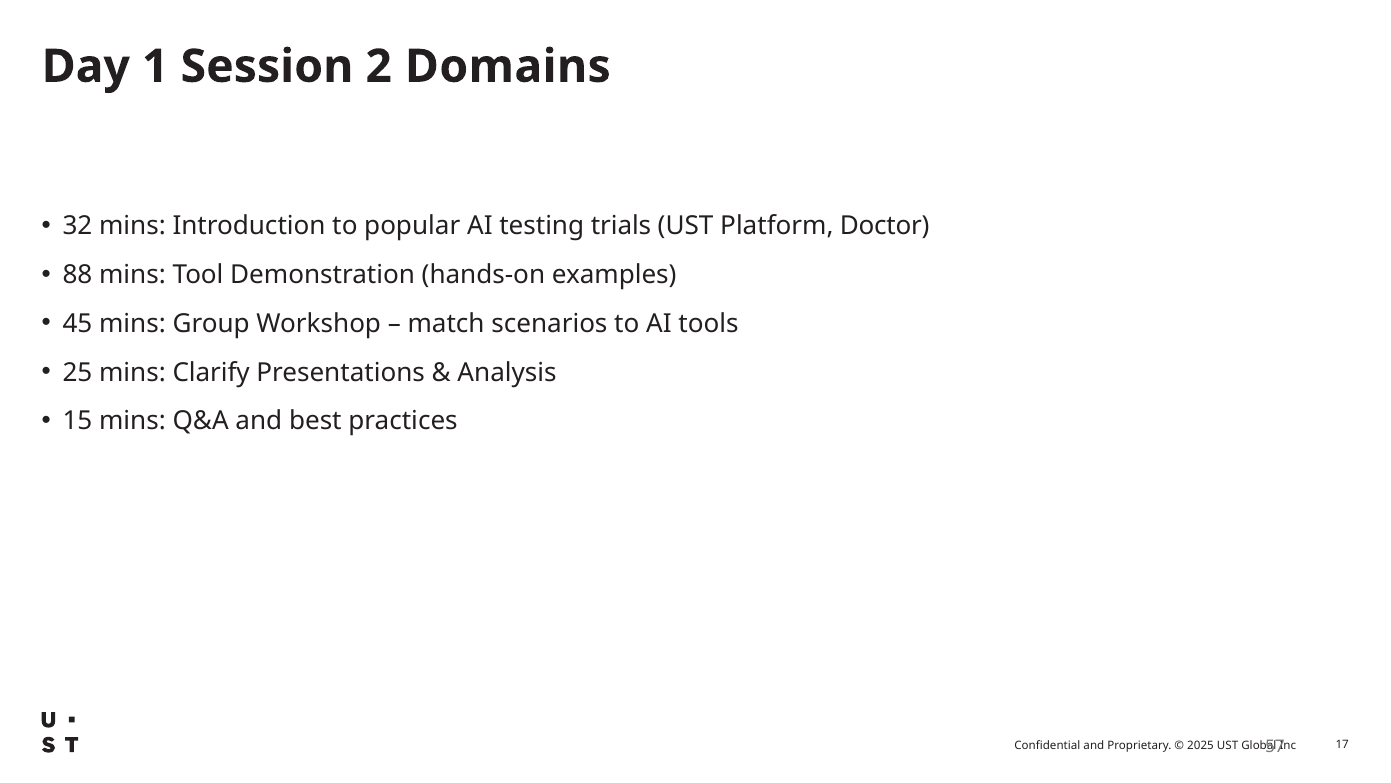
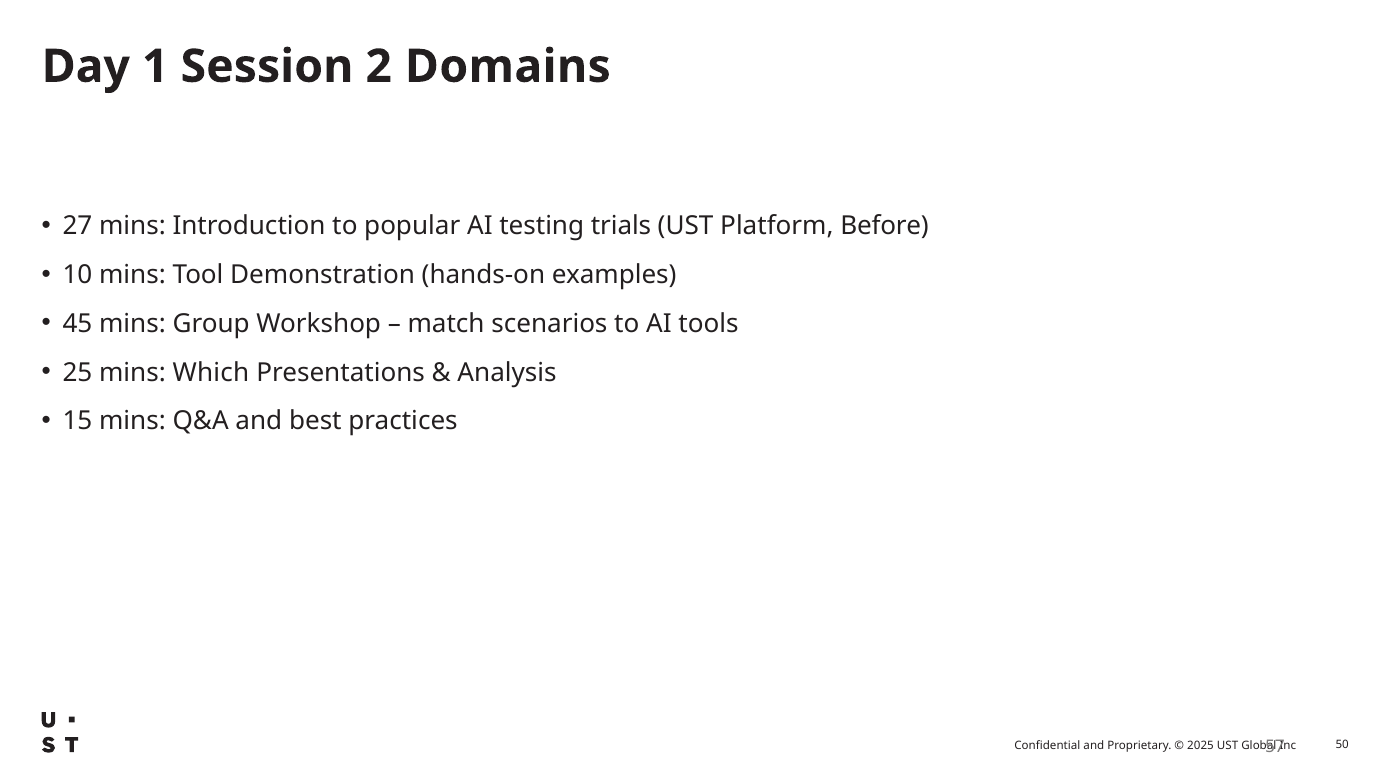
32: 32 -> 27
Doctor: Doctor -> Before
88: 88 -> 10
Clarify: Clarify -> Which
17: 17 -> 50
